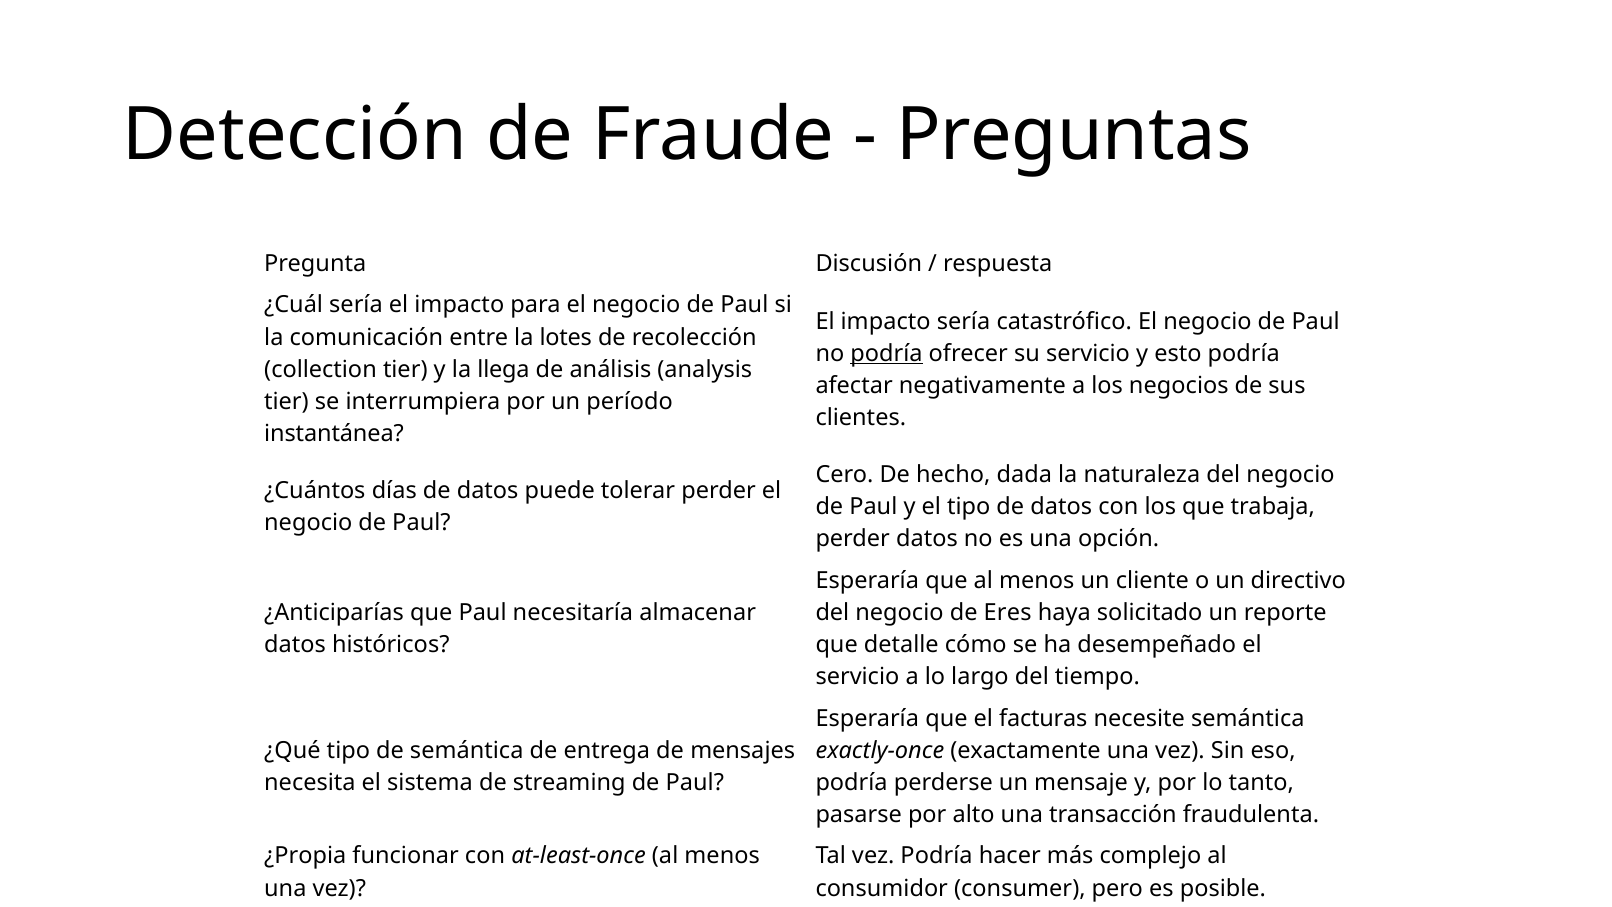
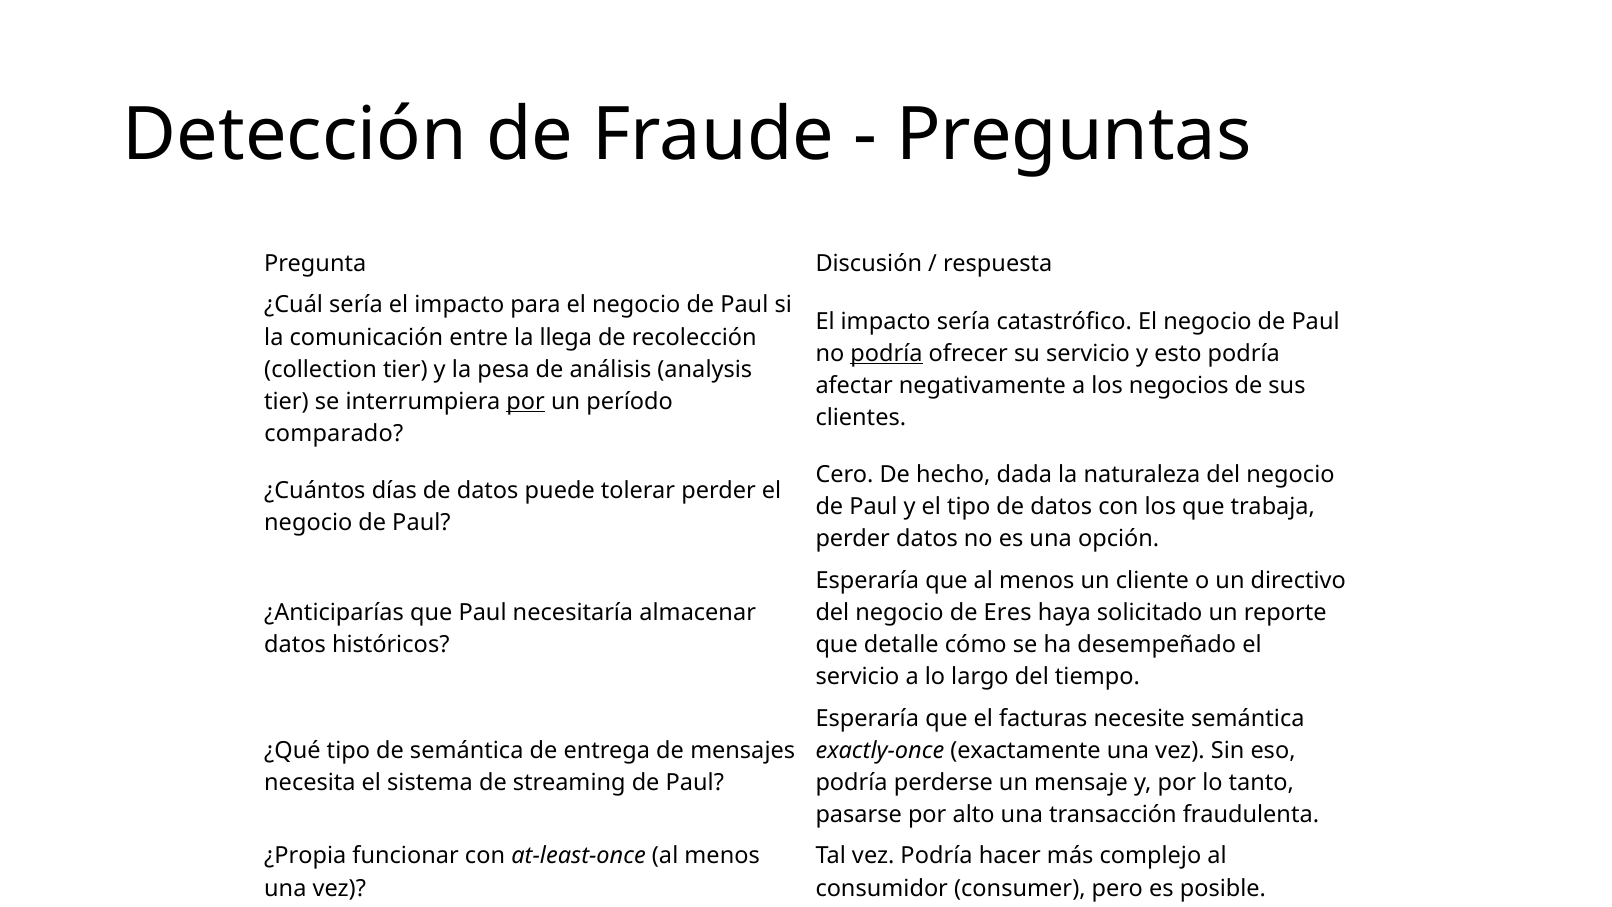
lotes: lotes -> llega
llega: llega -> pesa
por at (526, 401) underline: none -> present
instantánea: instantánea -> comparado
